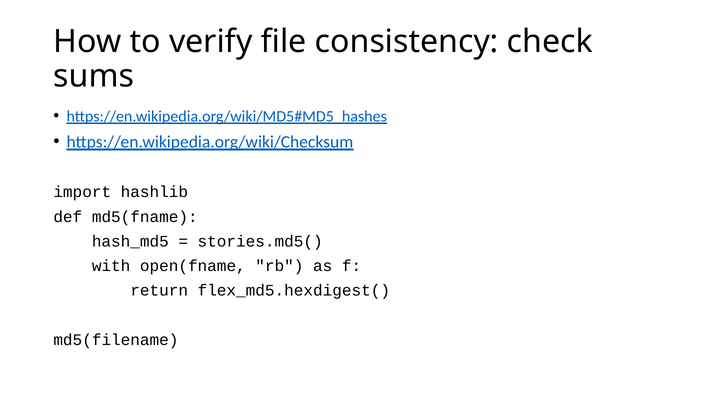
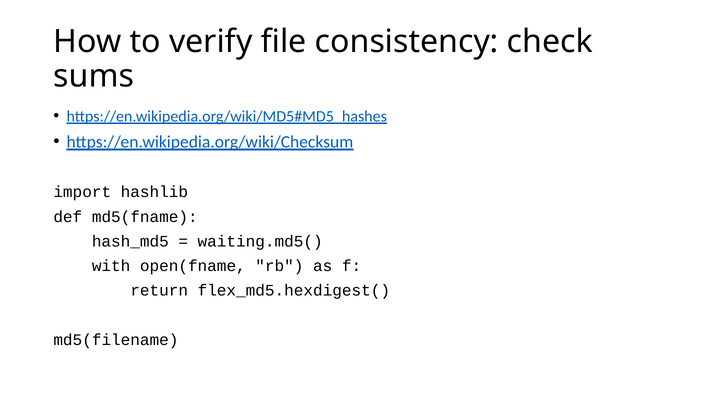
stories.md5(: stories.md5( -> waiting.md5(
